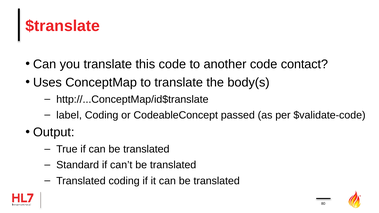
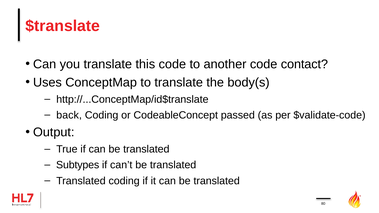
label: label -> back
Standard: Standard -> Subtypes
